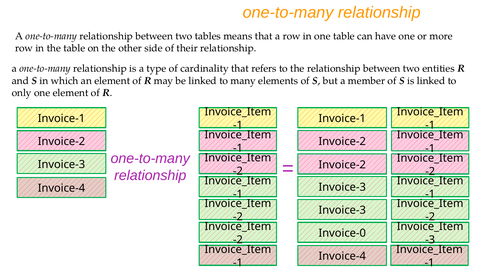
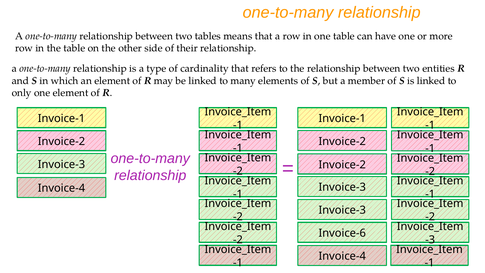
Invoice-0: Invoice-0 -> Invoice-6
